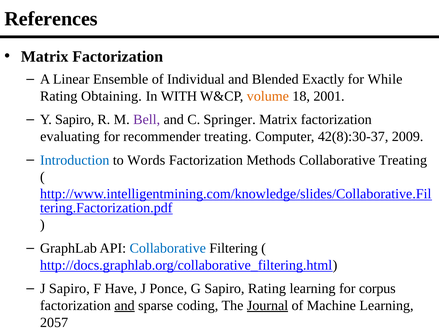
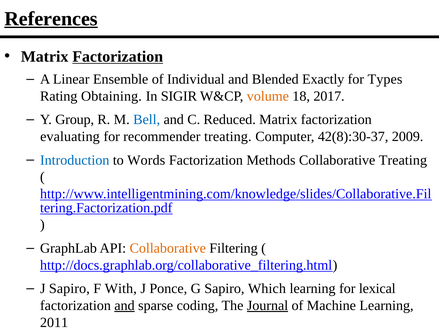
References underline: none -> present
Factorization at (118, 56) underline: none -> present
While: While -> Types
WITH: WITH -> SIGIR
2001: 2001 -> 2017
Y Sapiro: Sapiro -> Group
Bell colour: purple -> blue
Springer: Springer -> Reduced
Collaborative at (168, 248) colour: blue -> orange
Have: Have -> With
Sapiro Rating: Rating -> Which
corpus: corpus -> lexical
2057: 2057 -> 2011
